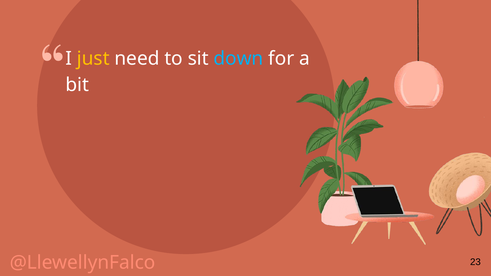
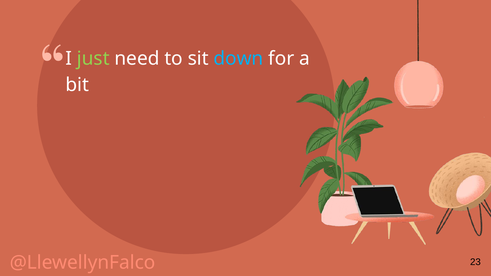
just colour: yellow -> light green
